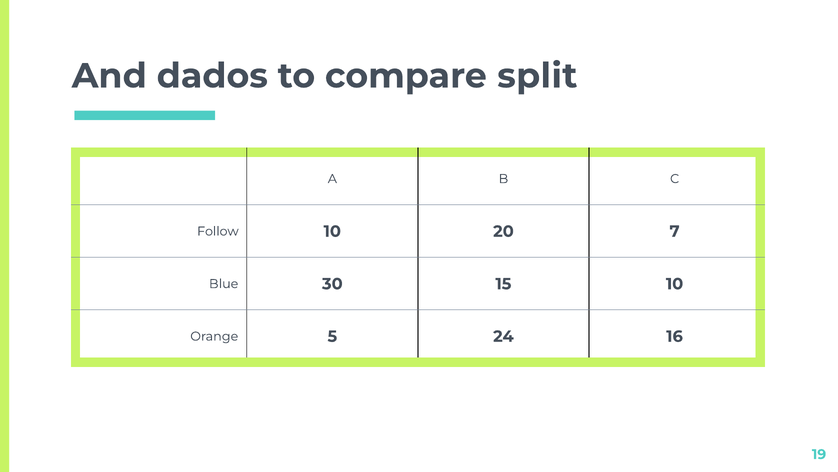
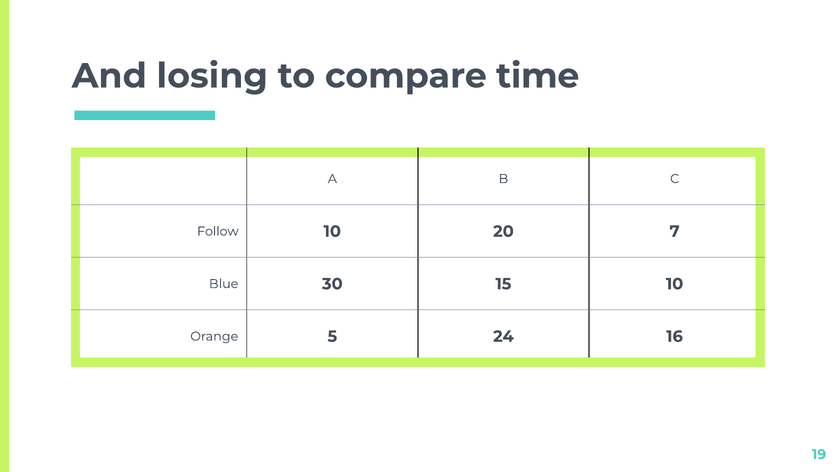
dados: dados -> losing
split: split -> time
